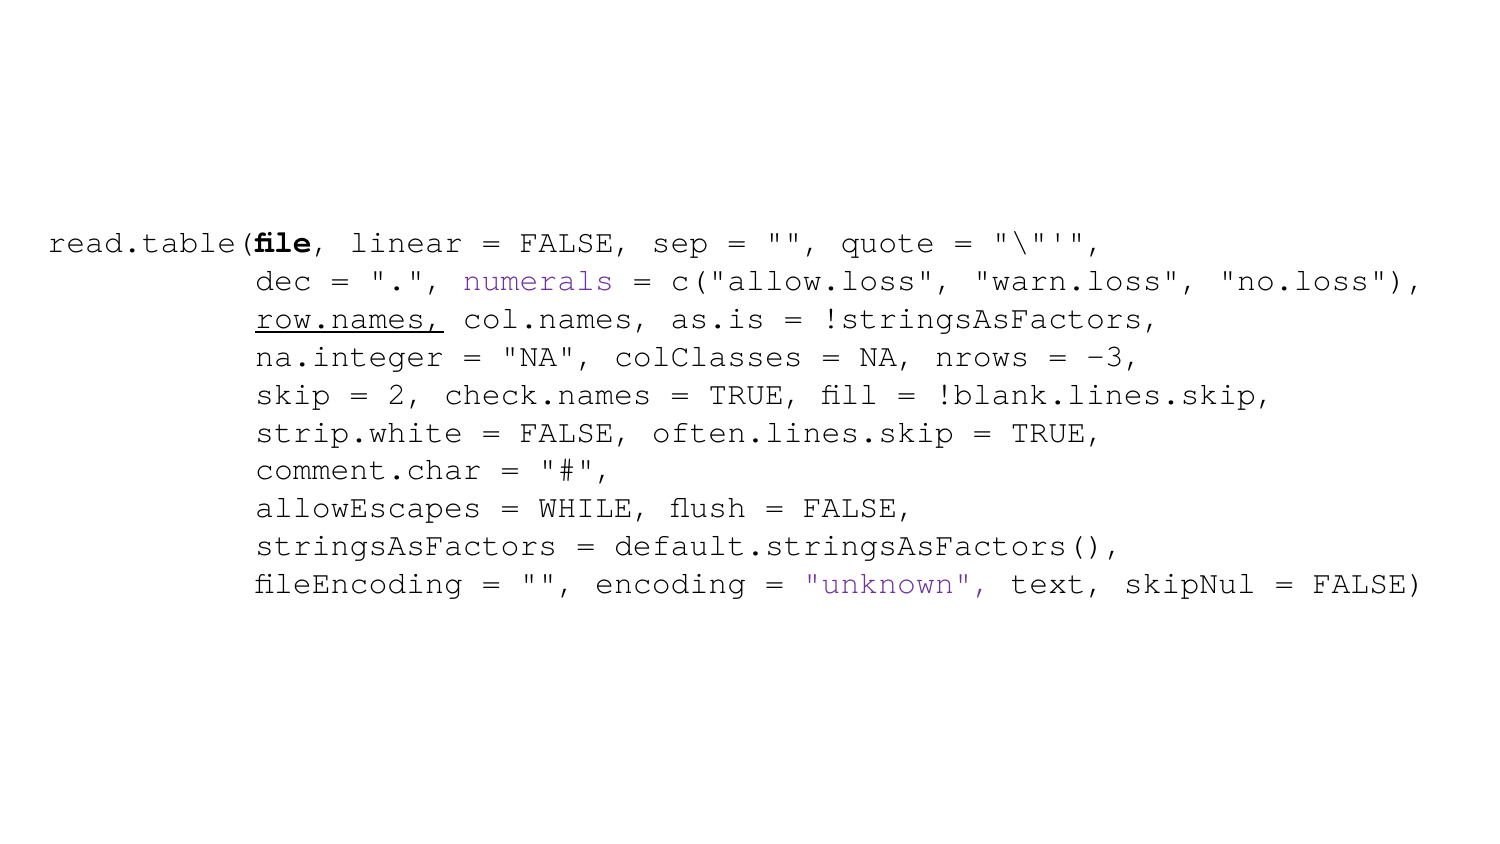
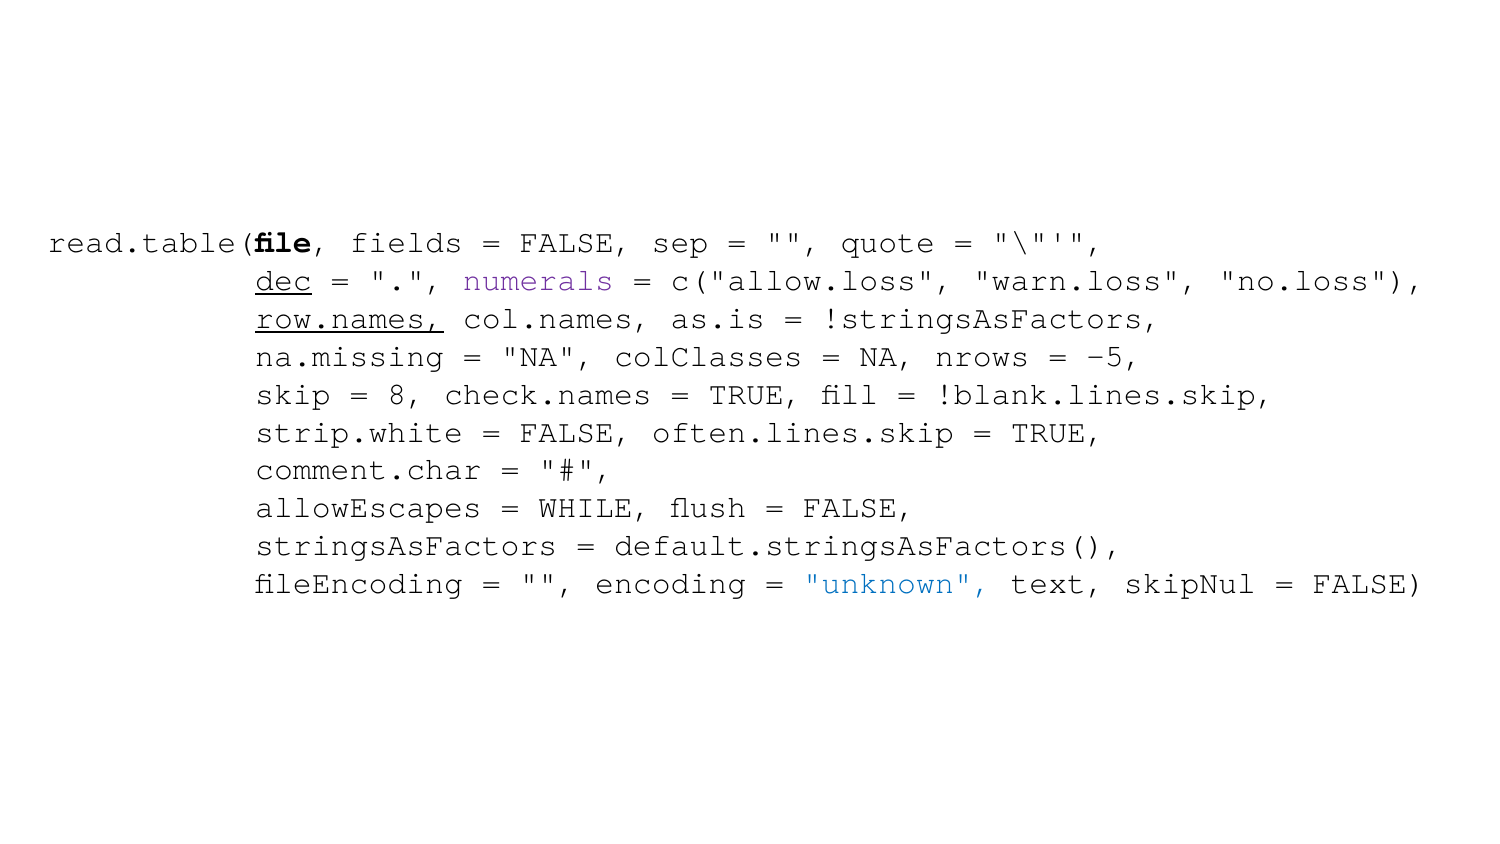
linear: linear -> fields
dec underline: none -> present
na.integer: na.integer -> na.missing
-3: -3 -> -5
2: 2 -> 8
unknown colour: purple -> blue
